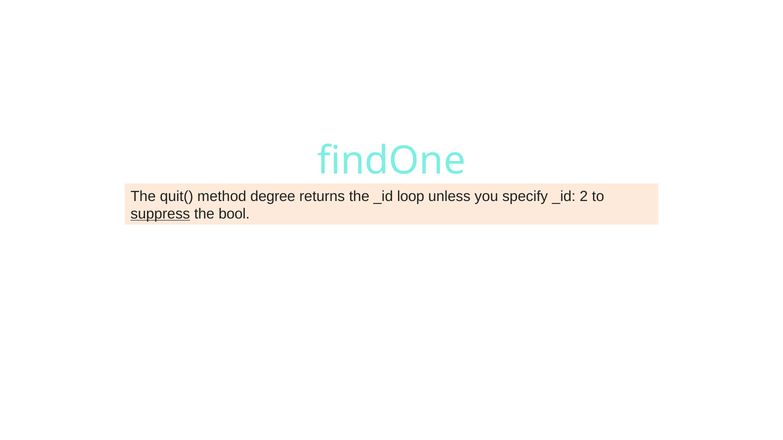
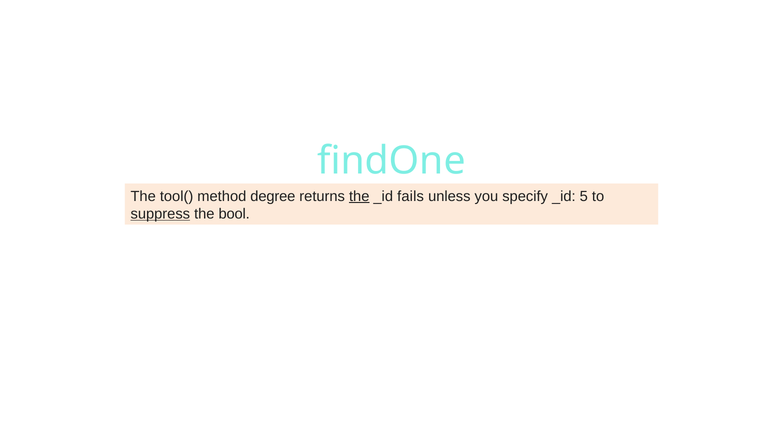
quit(: quit( -> tool(
the at (359, 197) underline: none -> present
loop: loop -> fails
2: 2 -> 5
